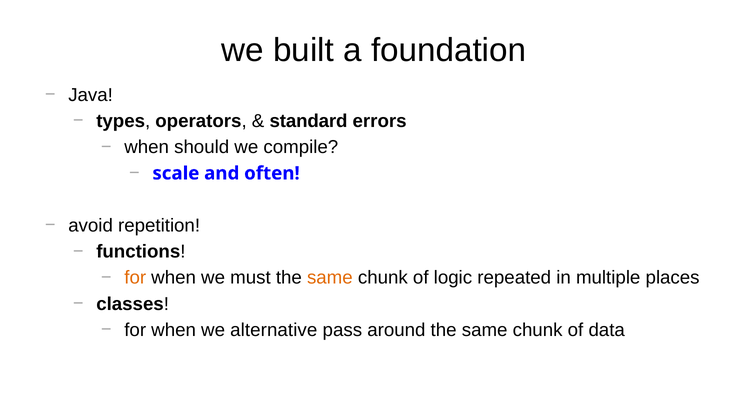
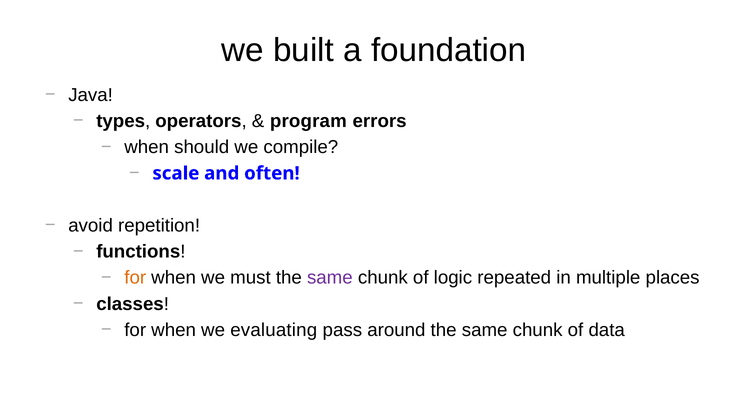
standard: standard -> program
same at (330, 278) colour: orange -> purple
alternative: alternative -> evaluating
